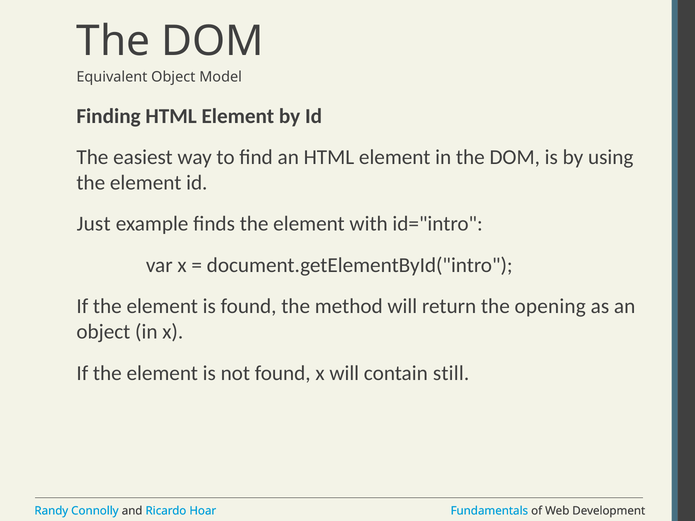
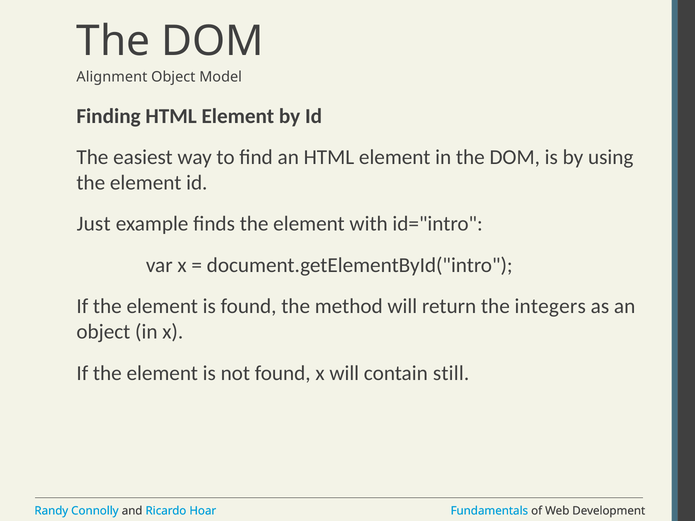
Equivalent: Equivalent -> Alignment
opening: opening -> integers
